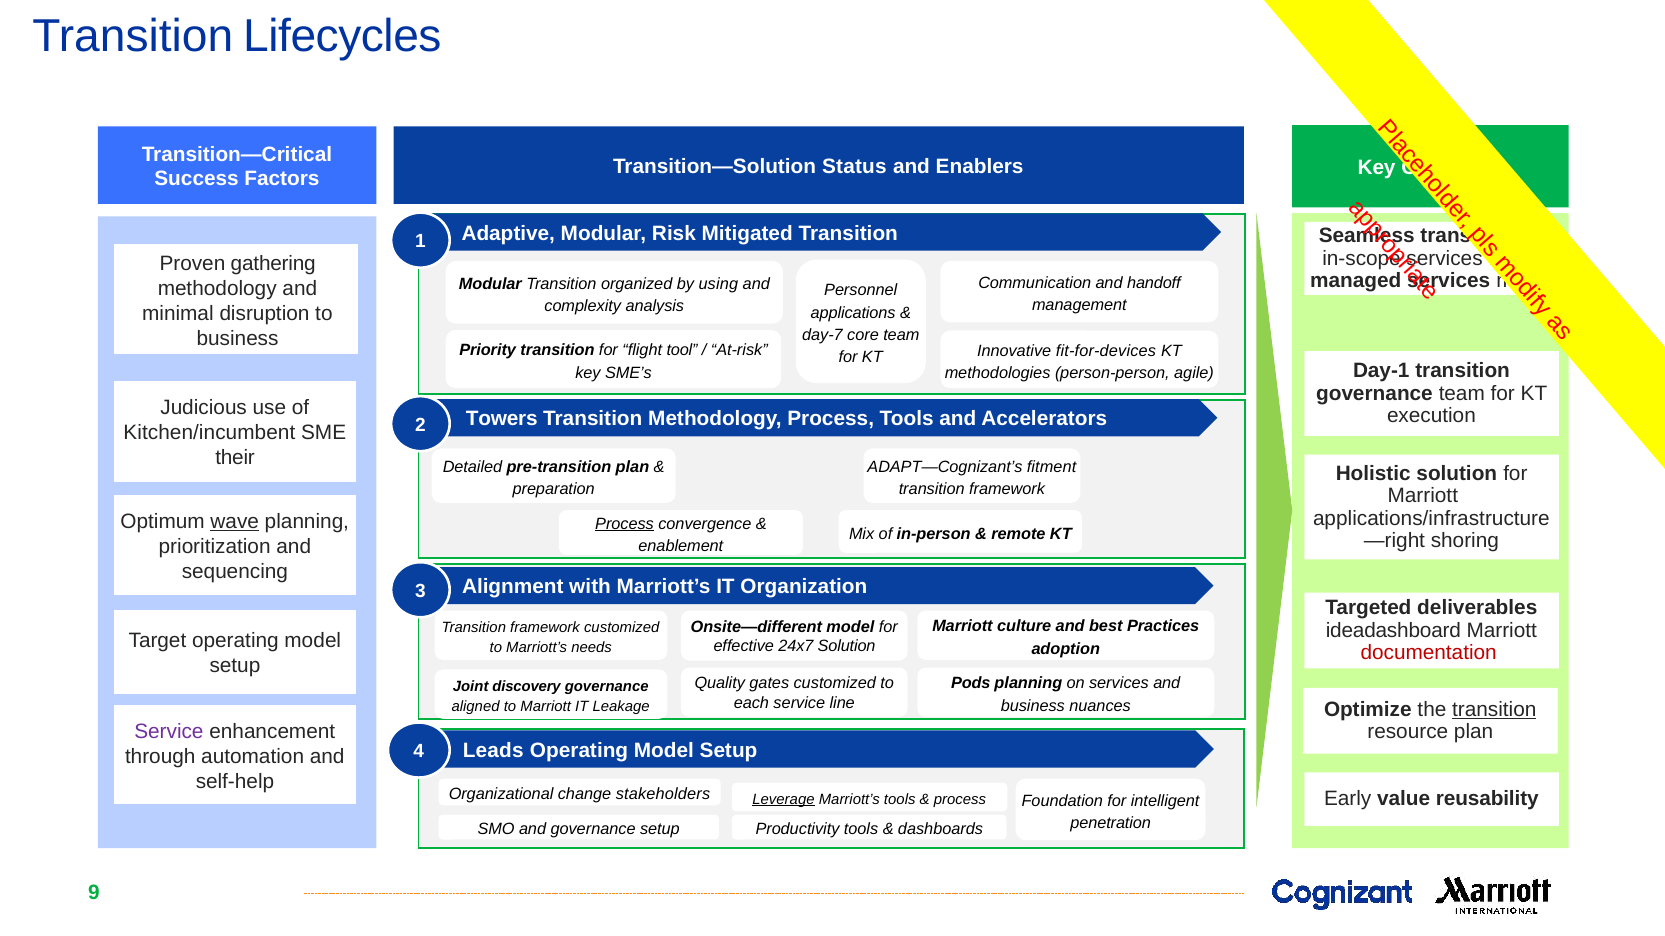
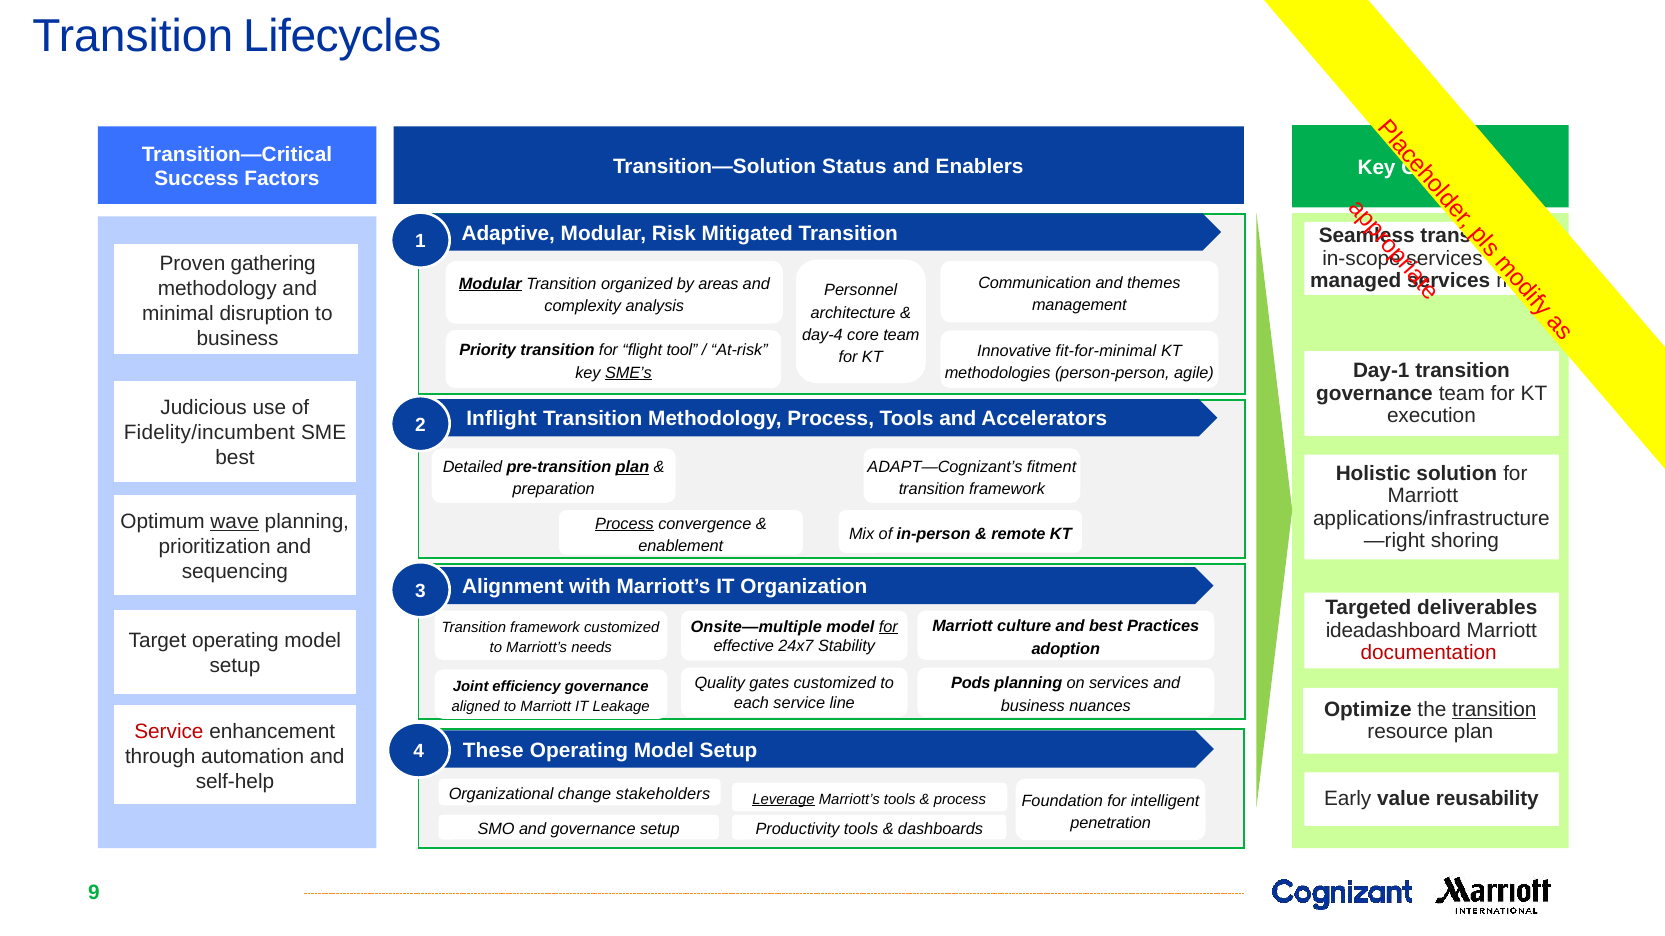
handoff: handoff -> themes
Modular at (490, 284) underline: none -> present
using: using -> areas
applications: applications -> architecture
day-7: day-7 -> day-4
fit-for-devices: fit-for-devices -> fit-for-minimal
SME’s underline: none -> present
Towers: Towers -> Inflight
Kitchen/incumbent: Kitchen/incumbent -> Fidelity/incumbent
their at (235, 458): their -> best
plan at (632, 467) underline: none -> present
Onsite—different: Onsite—different -> Onsite—multiple
for at (888, 627) underline: none -> present
24x7 Solution: Solution -> Stability
discovery: discovery -> efficiency
Service at (169, 732) colour: purple -> red
Leads: Leads -> These
